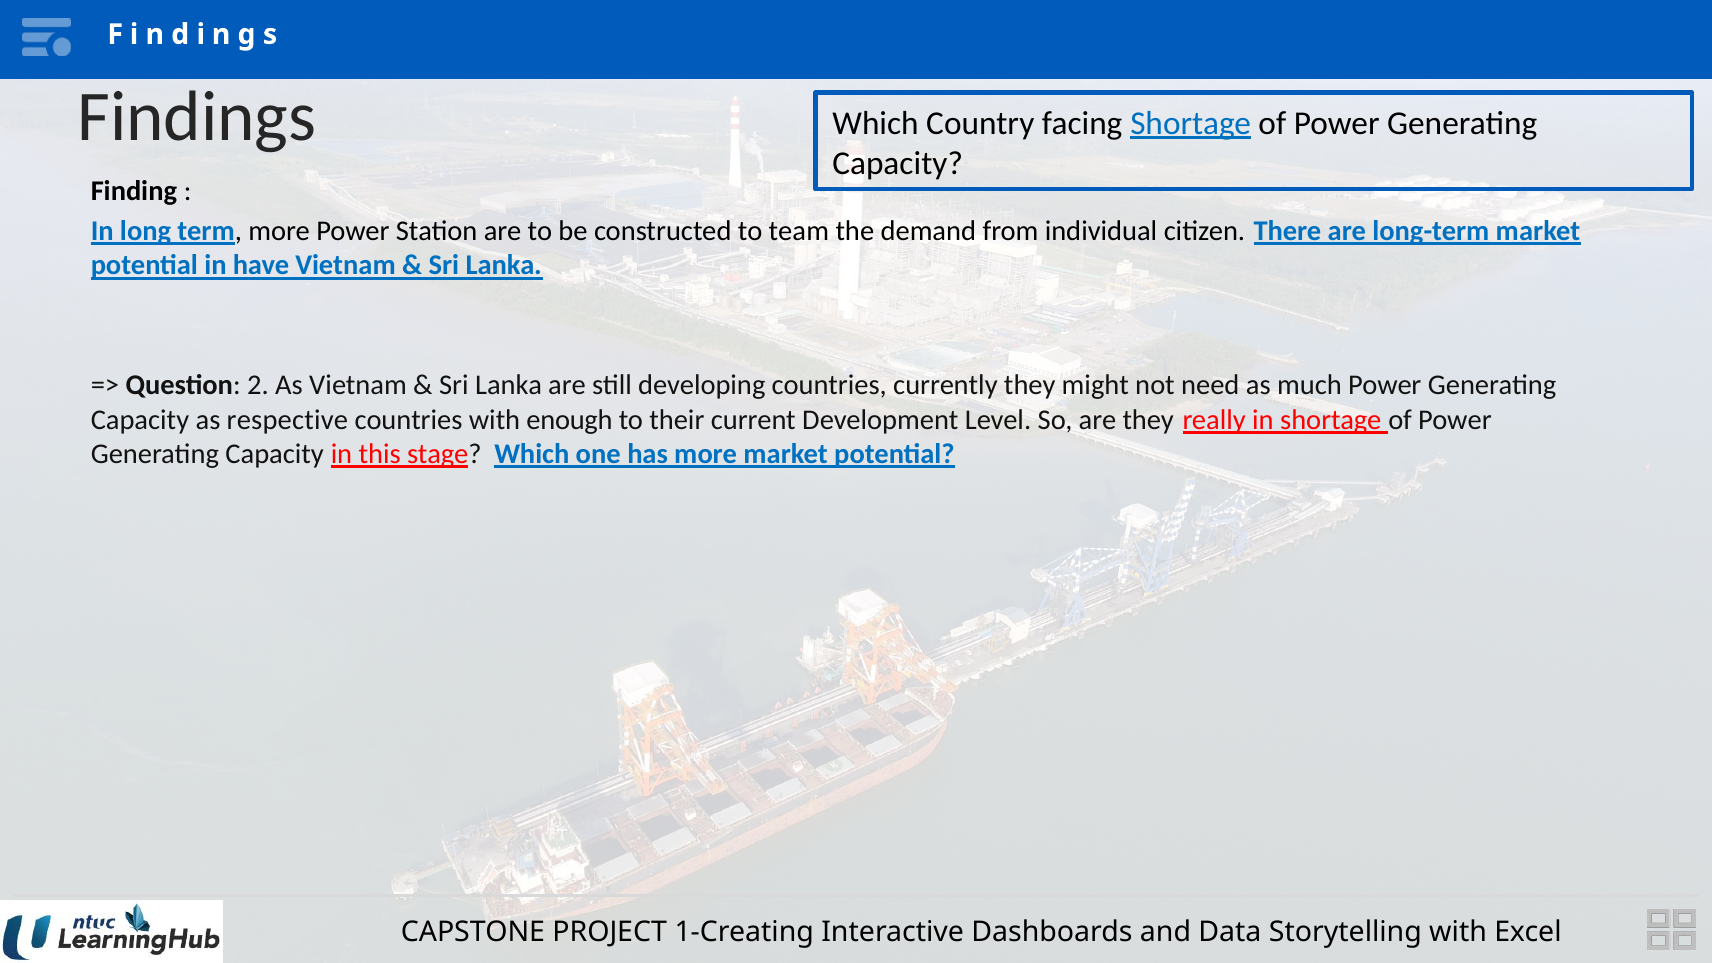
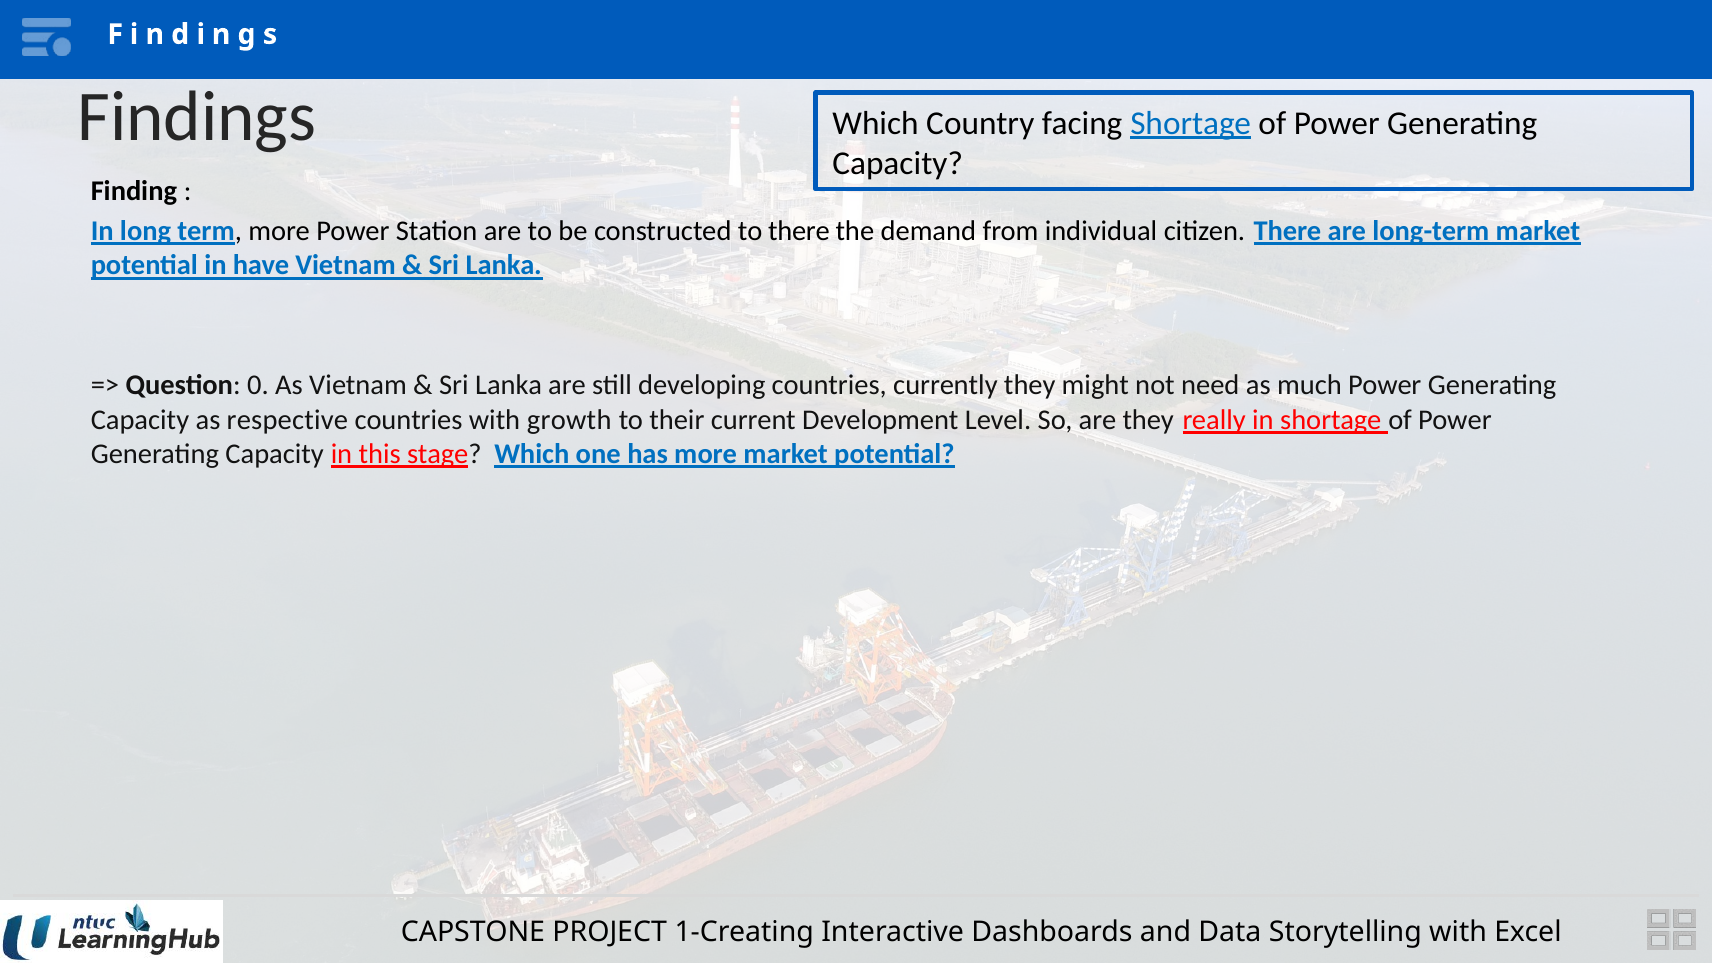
to team: team -> there
2: 2 -> 0
enough: enough -> growth
